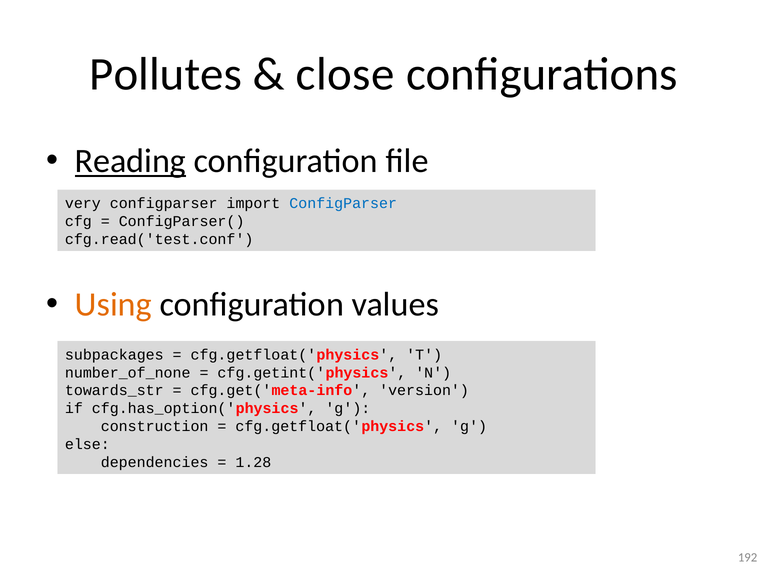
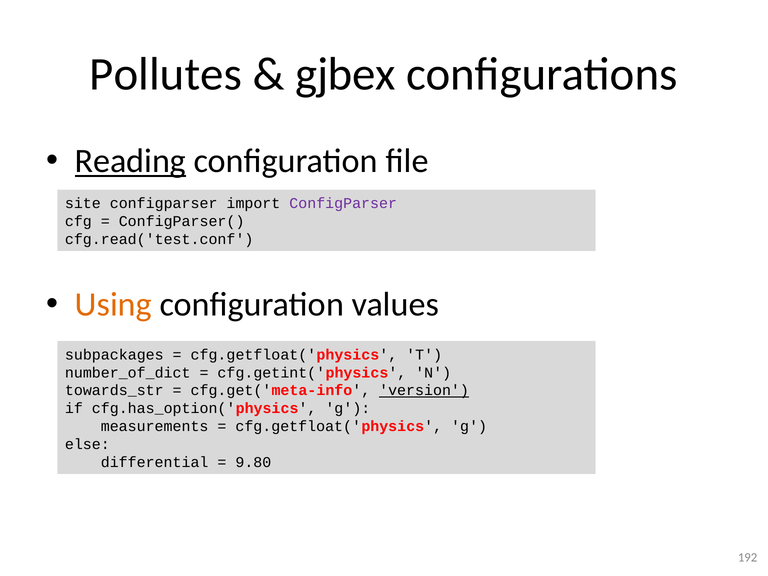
close: close -> gjbex
very: very -> site
ConfigParser at (343, 203) colour: blue -> purple
number_of_none: number_of_none -> number_of_dict
version underline: none -> present
construction: construction -> measurements
dependencies: dependencies -> differential
1.28: 1.28 -> 9.80
